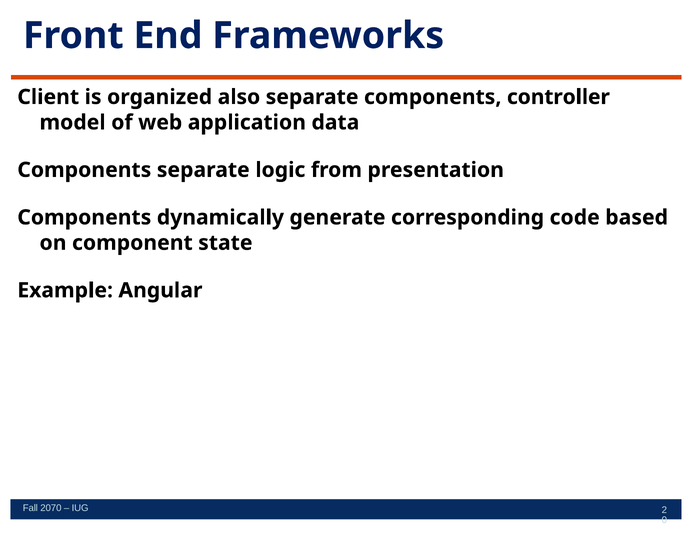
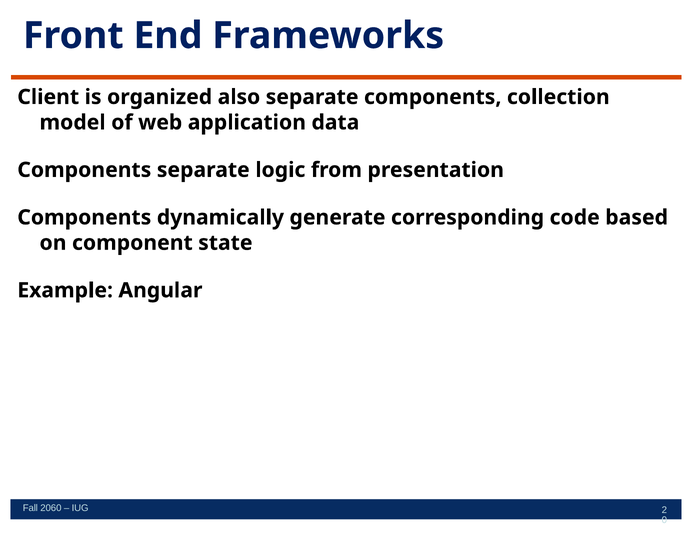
controller: controller -> collection
2070: 2070 -> 2060
